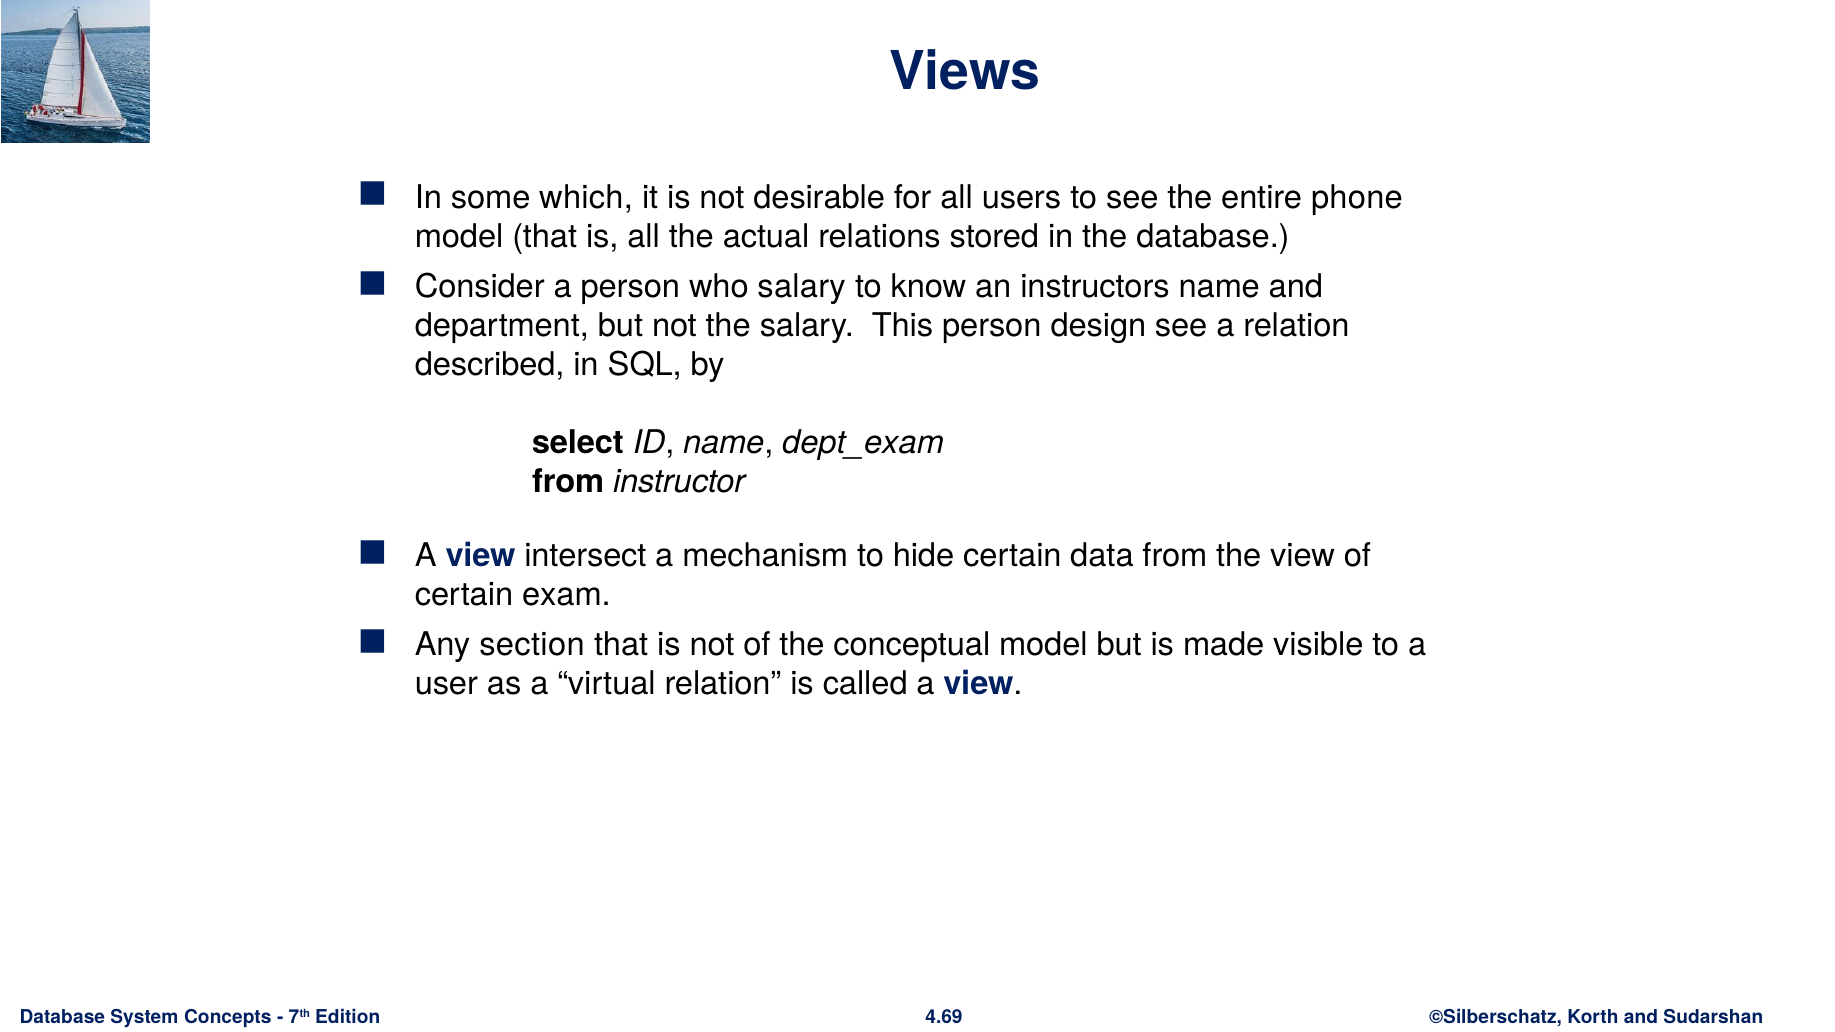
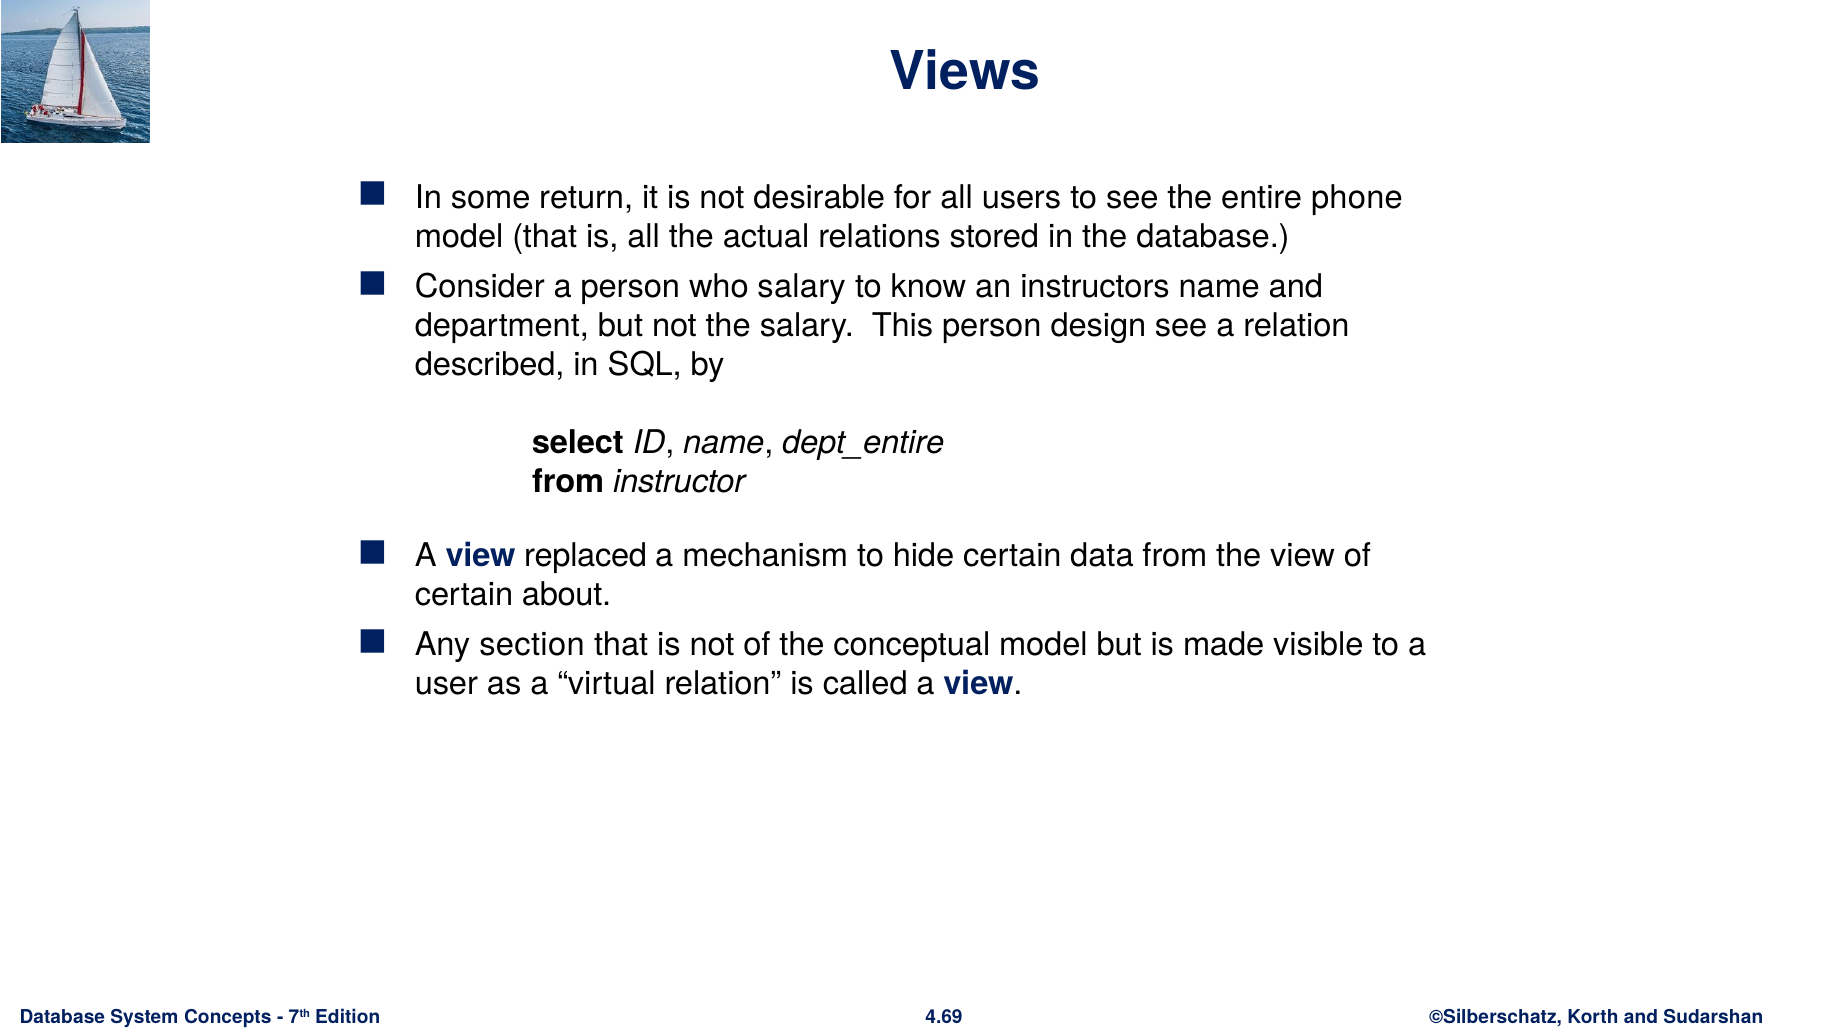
which: which -> return
dept_exam: dept_exam -> dept_entire
intersect: intersect -> replaced
exam: exam -> about
